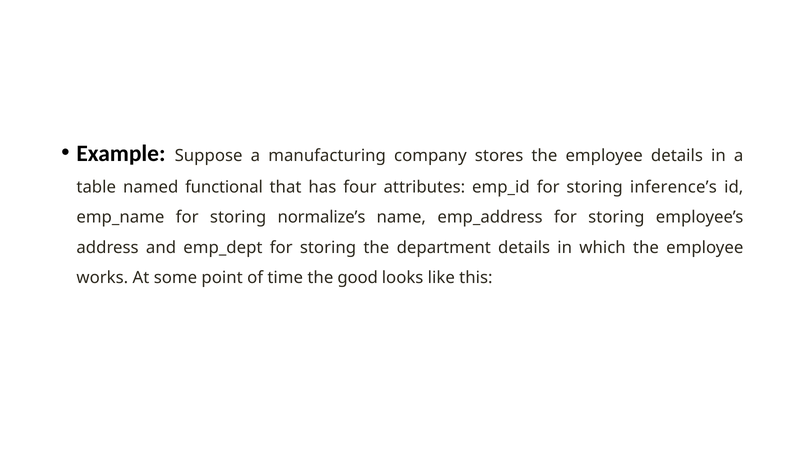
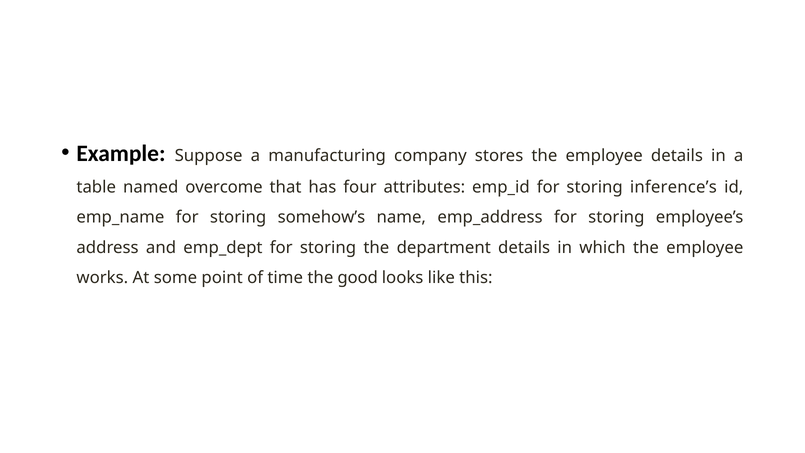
functional: functional -> overcome
normalize’s: normalize’s -> somehow’s
